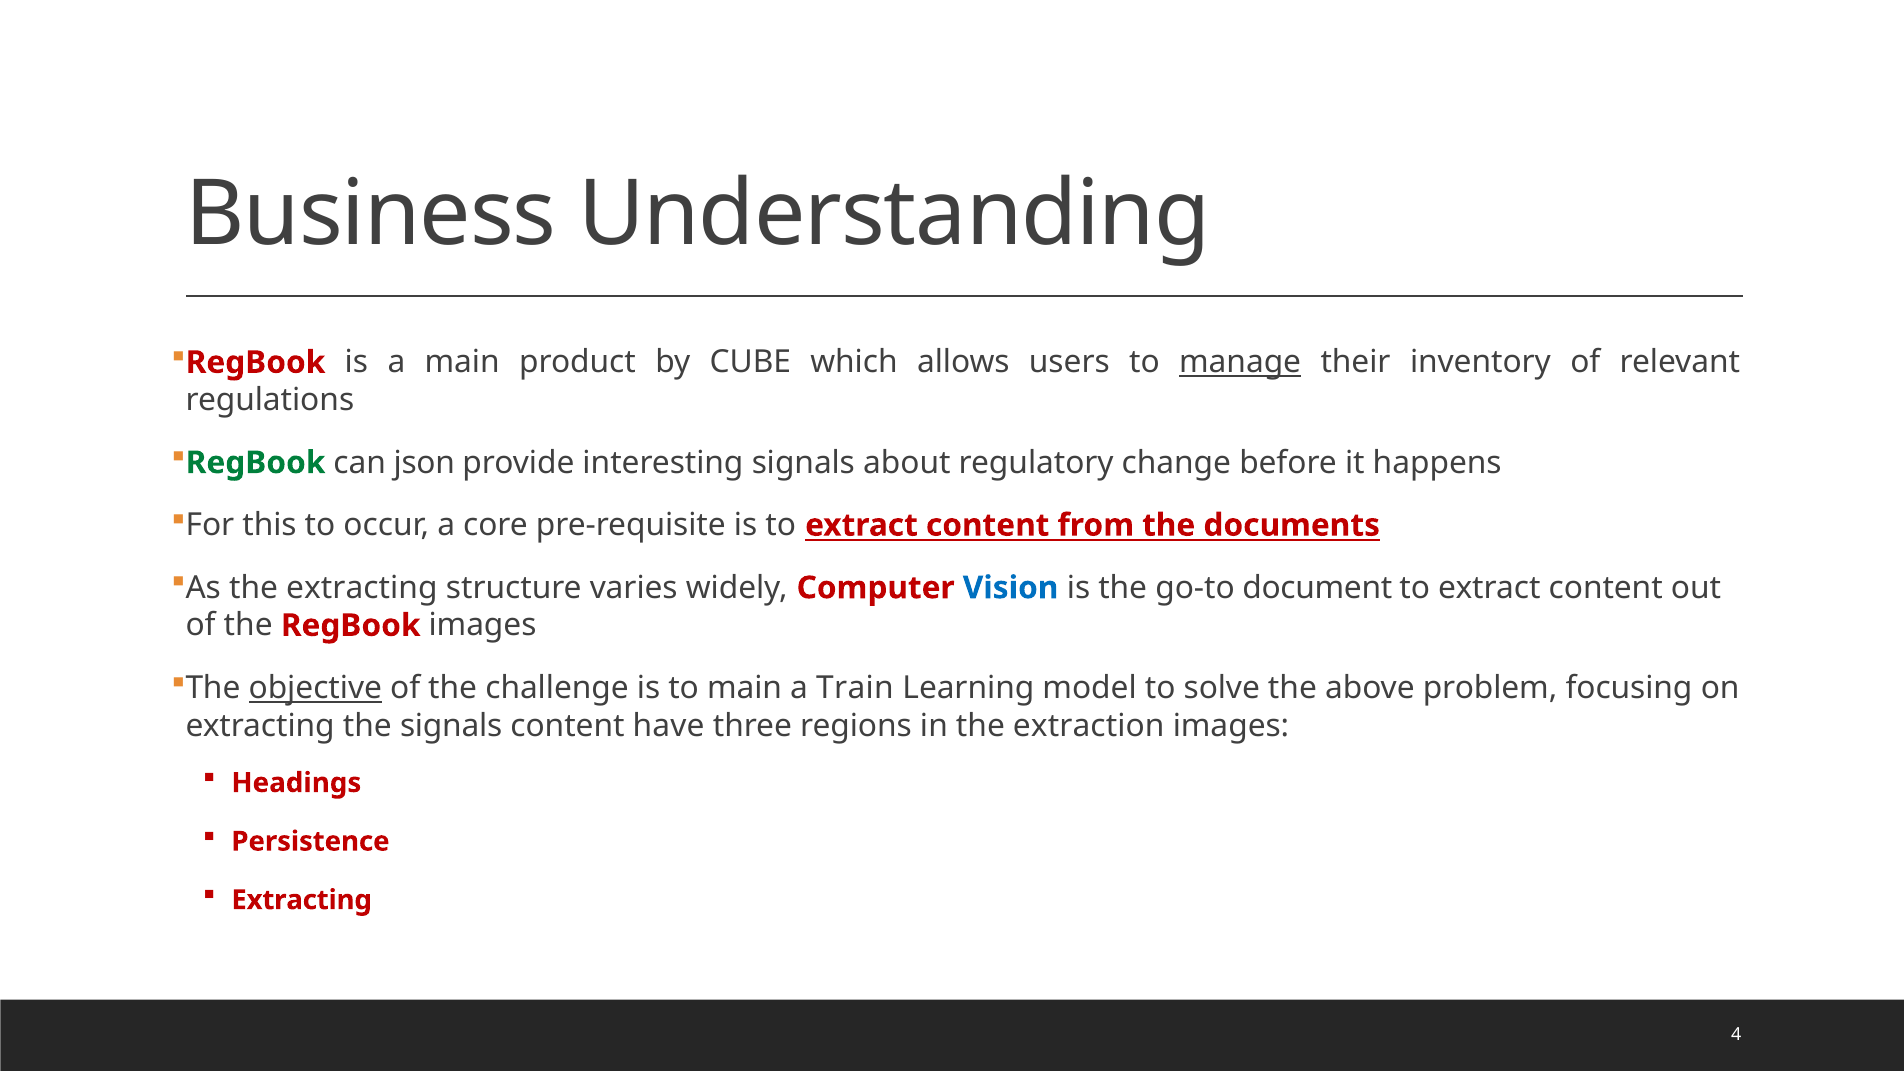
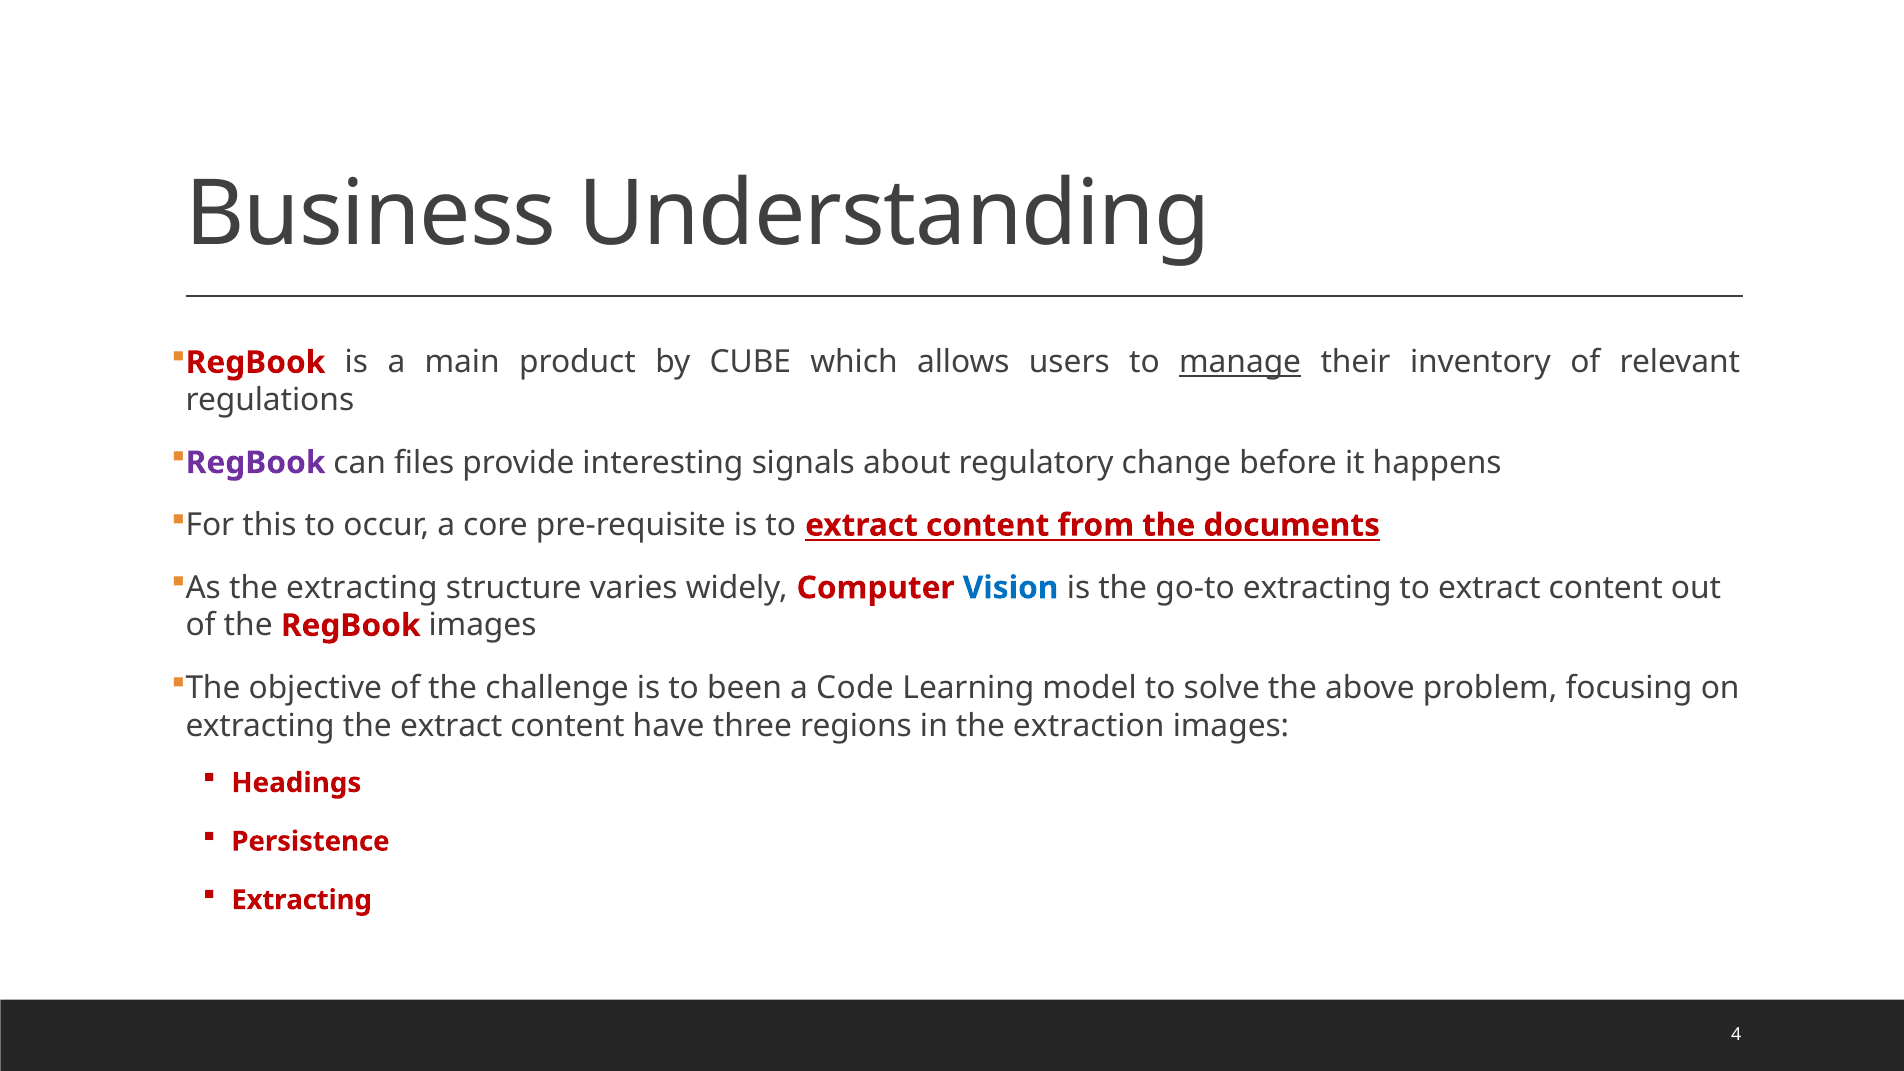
RegBook at (256, 463) colour: green -> purple
json: json -> files
go-to document: document -> extracting
objective underline: present -> none
to main: main -> been
Train: Train -> Code
the signals: signals -> extract
